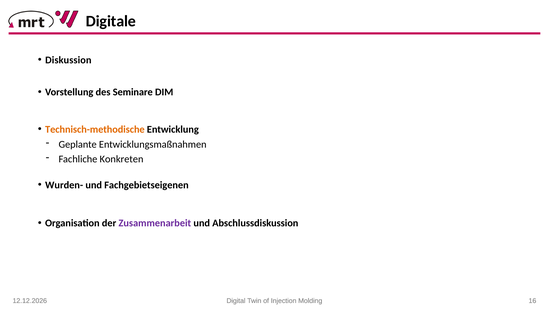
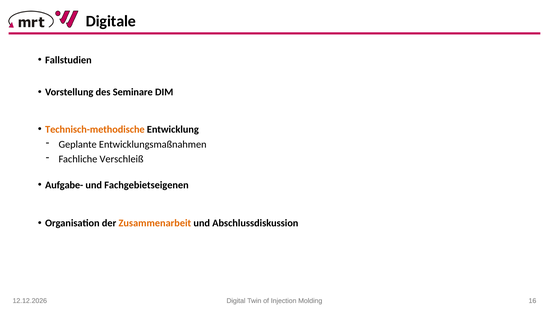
Diskussion: Diskussion -> Fallstudien
Konkreten: Konkreten -> Verschleiß
Wurden-: Wurden- -> Aufgabe-
Zusammenarbeit colour: purple -> orange
